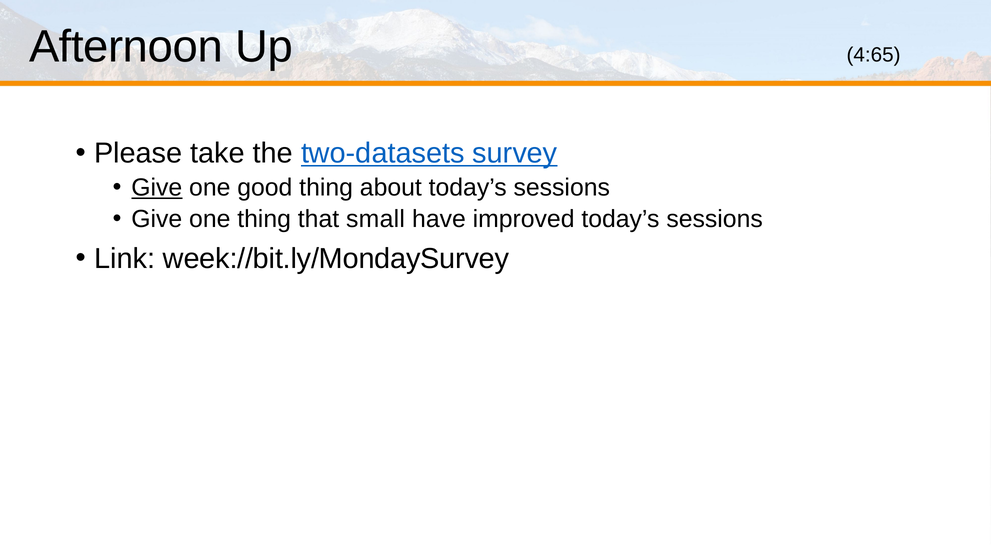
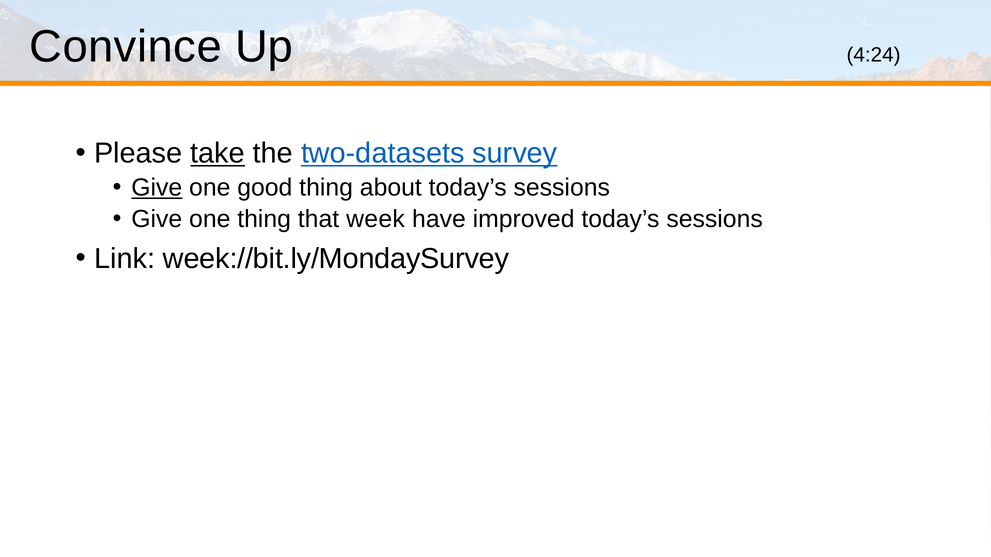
Afternoon: Afternoon -> Convince
4:65: 4:65 -> 4:24
take underline: none -> present
small: small -> week
